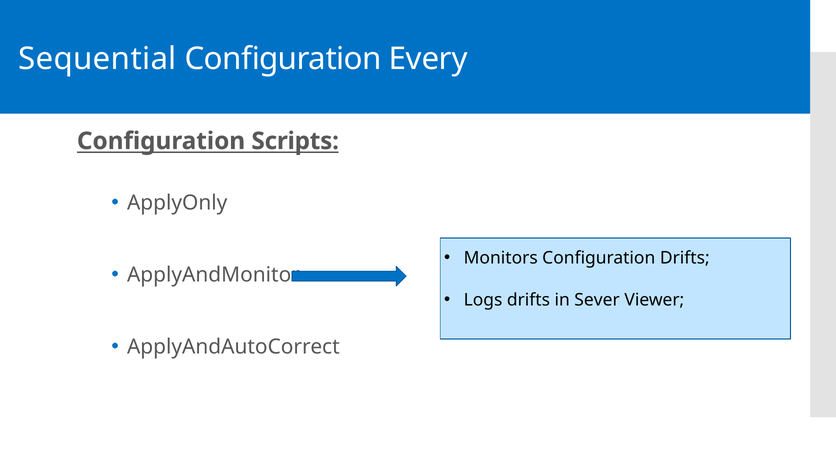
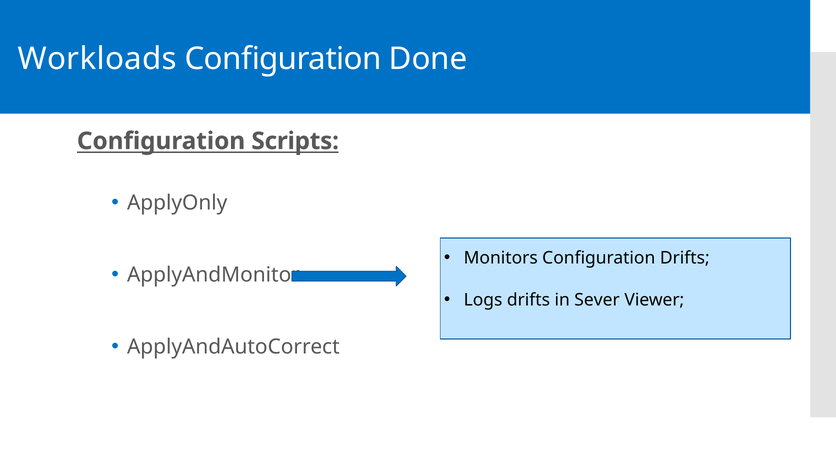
Sequential: Sequential -> Workloads
Every: Every -> Done
